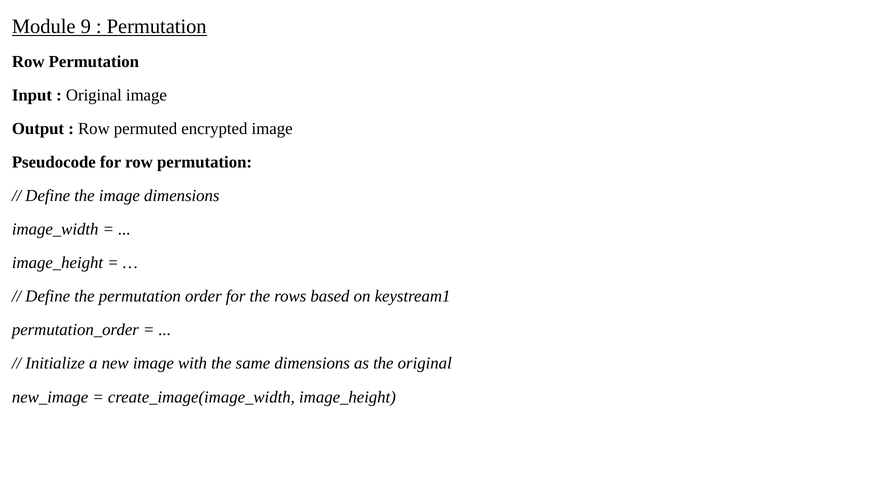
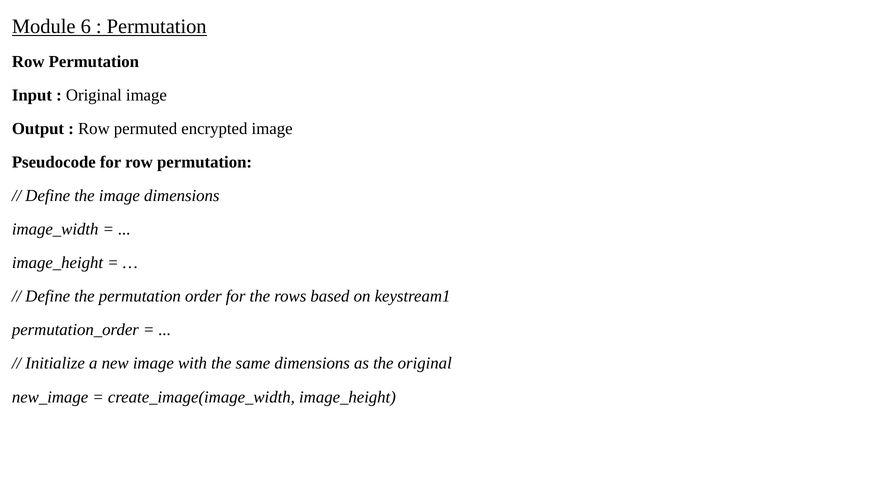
9: 9 -> 6
